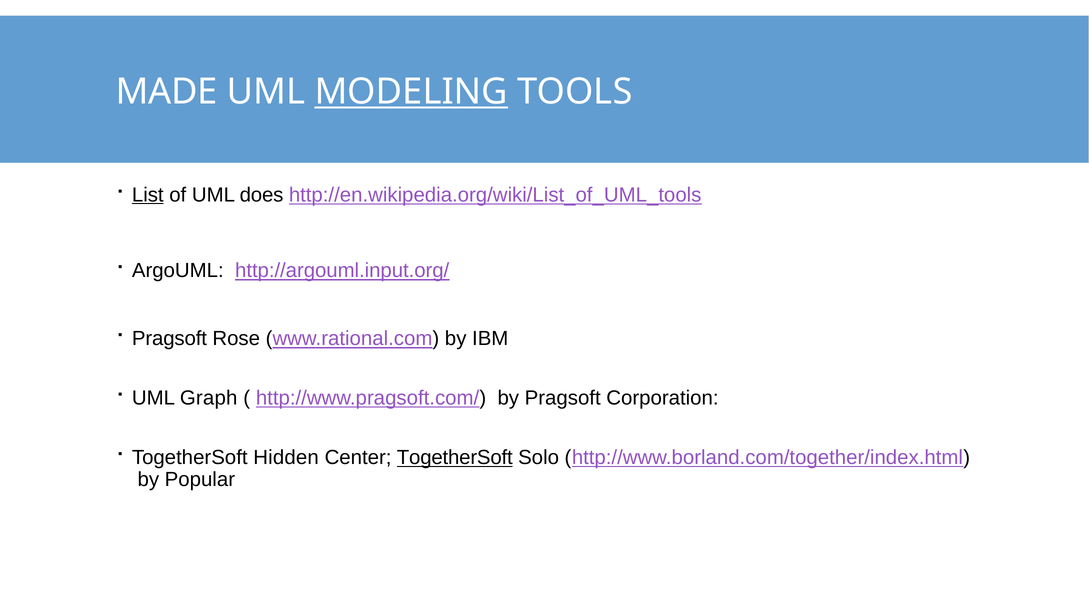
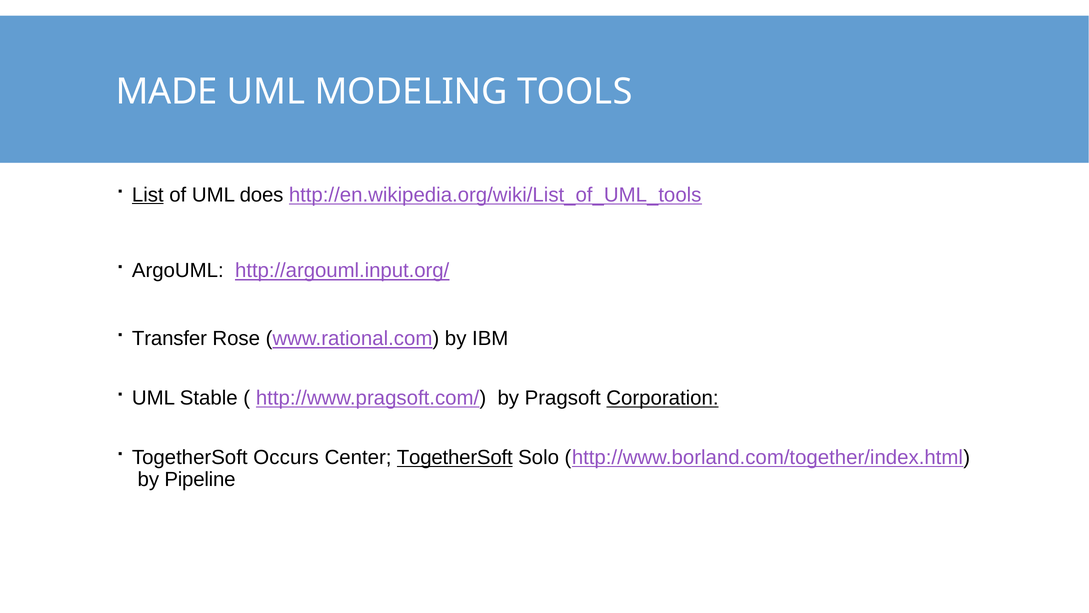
MODELING underline: present -> none
Pragsoft at (169, 338): Pragsoft -> Transfer
Graph: Graph -> Stable
Corporation underline: none -> present
Hidden: Hidden -> Occurs
Popular: Popular -> Pipeline
